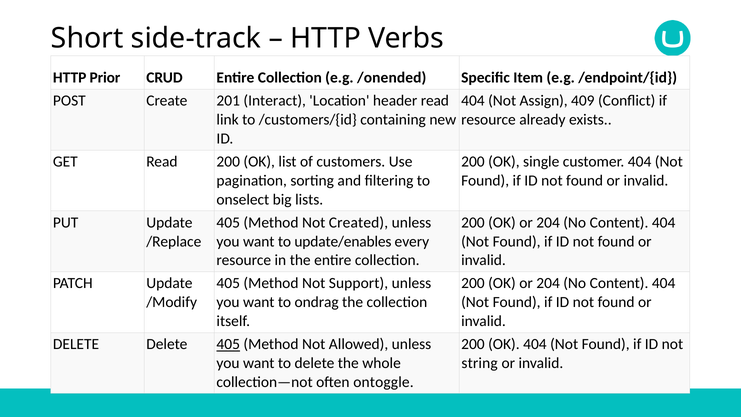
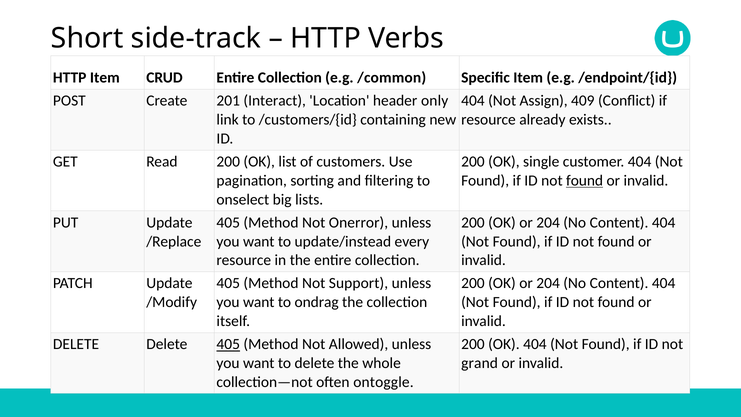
HTTP Prior: Prior -> Item
/onended: /onended -> /common
header read: read -> only
found at (585, 181) underline: none -> present
Created: Created -> Onerror
update/enables: update/enables -> update/instead
string: string -> grand
